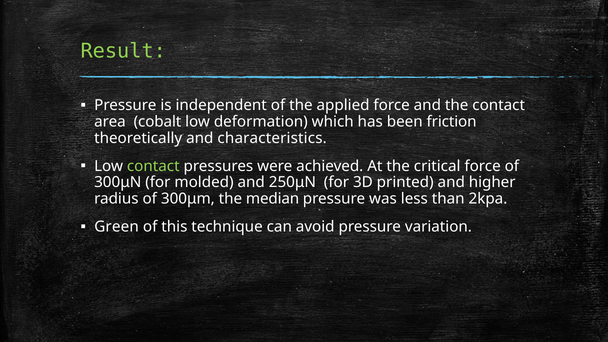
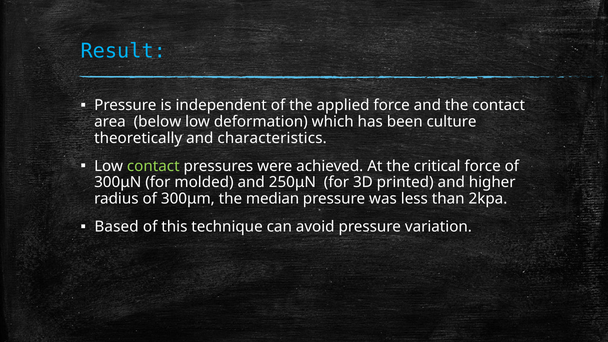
Result colour: light green -> light blue
cobalt: cobalt -> below
friction: friction -> culture
Green: Green -> Based
